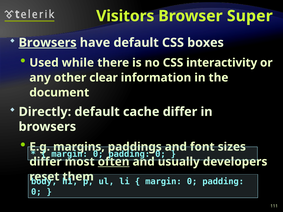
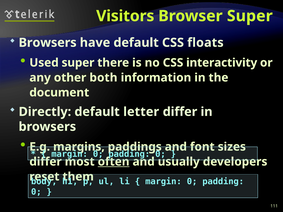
Browsers at (48, 43) underline: present -> none
boxes: boxes -> floats
Used while: while -> super
clear: clear -> both
cache: cache -> letter
